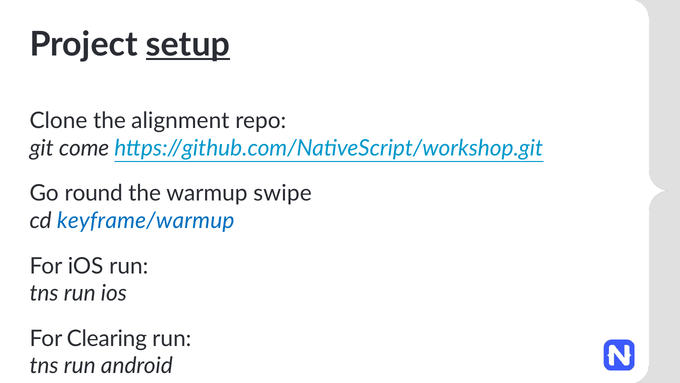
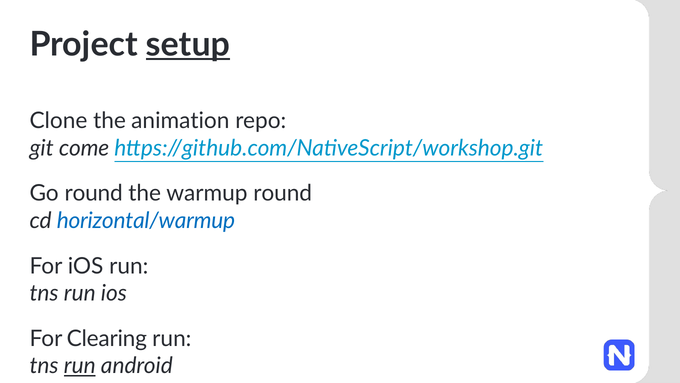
alignment: alignment -> animation
warmup swipe: swipe -> round
keyframe/warmup: keyframe/warmup -> horizontal/warmup
run at (80, 365) underline: none -> present
